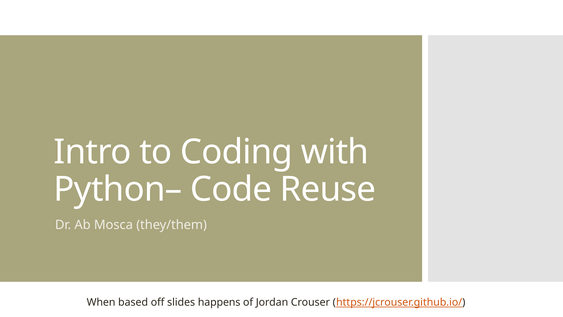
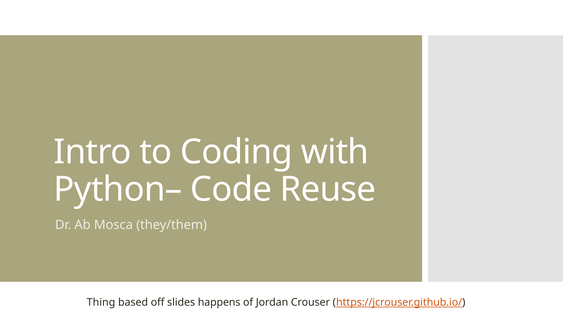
When: When -> Thing
